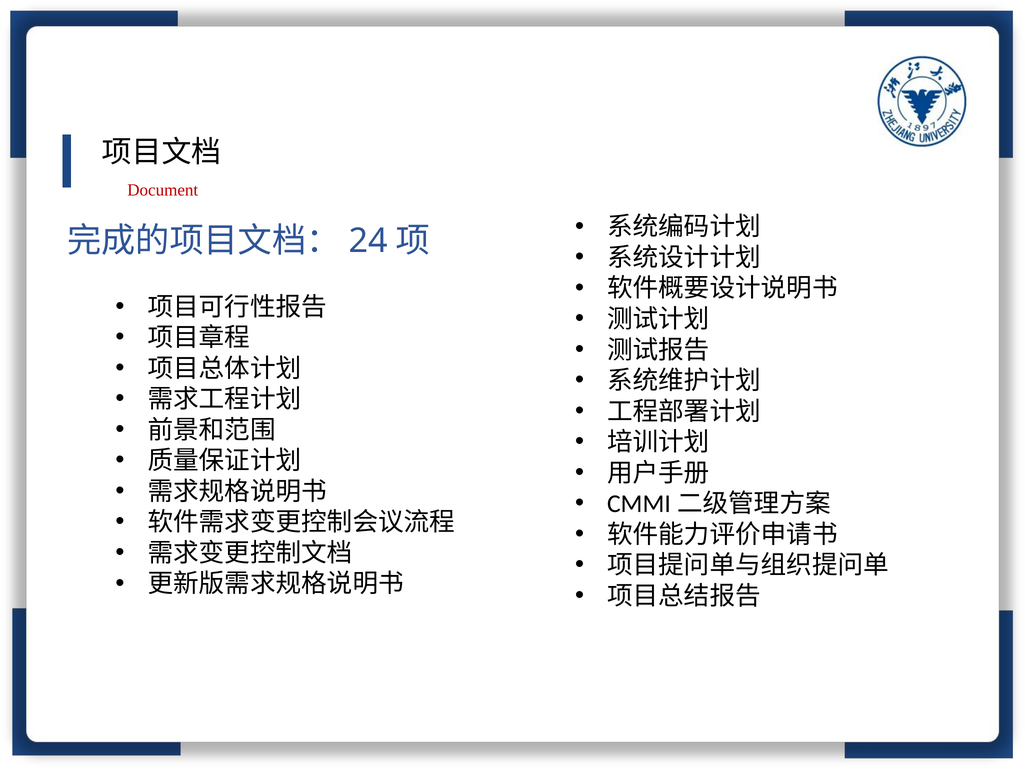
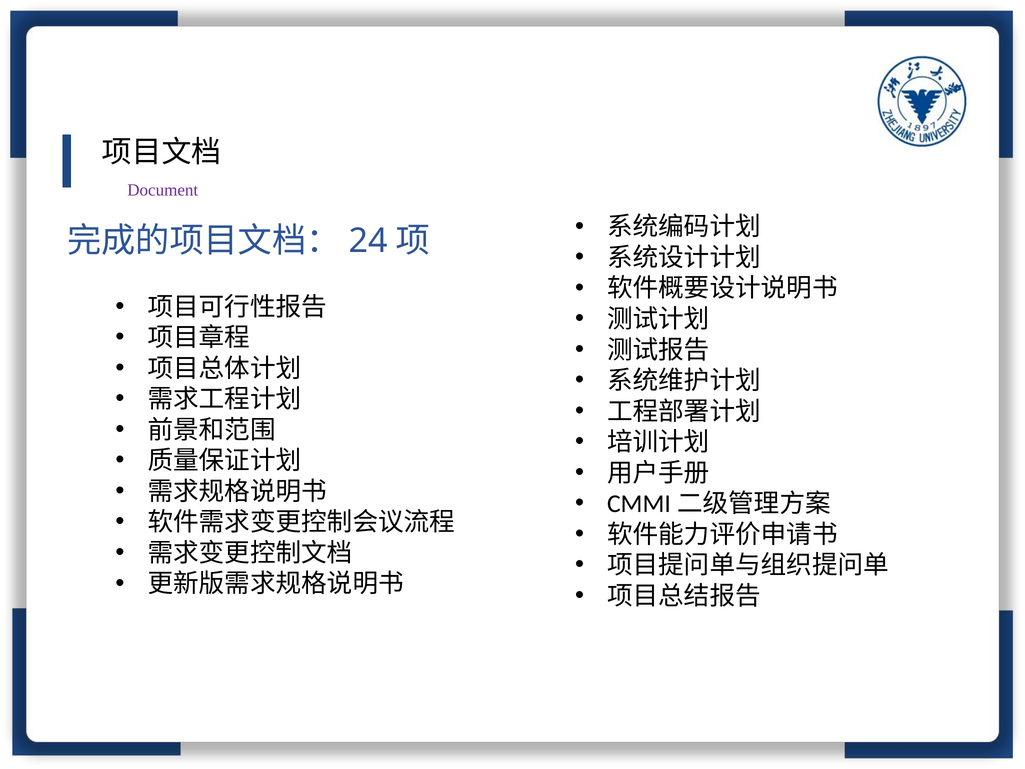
Document colour: red -> purple
